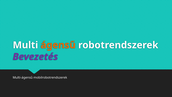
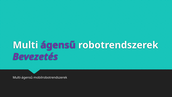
ágensű colour: orange -> purple
